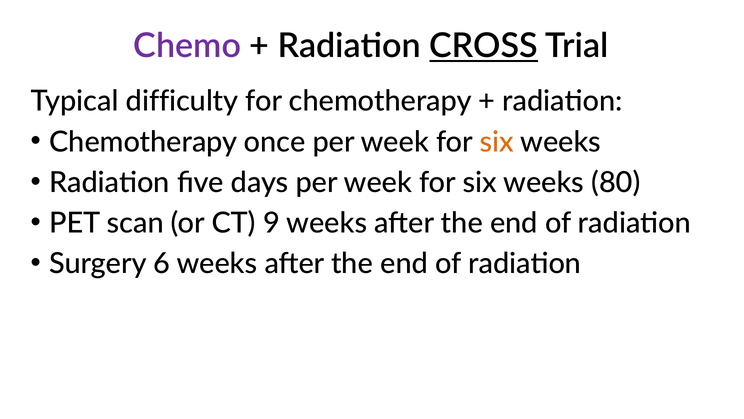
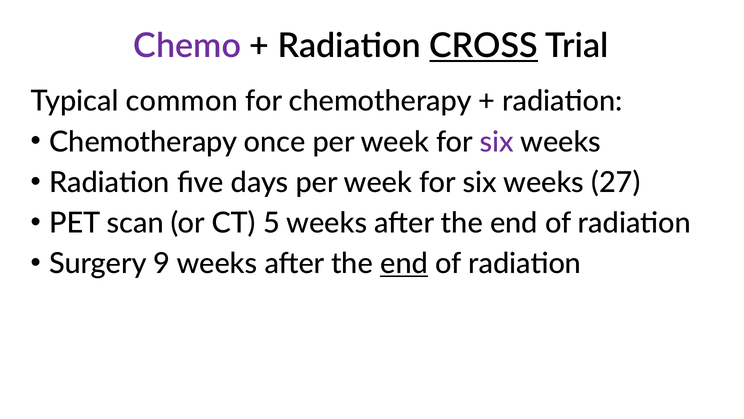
difficulty: difficulty -> common
six at (497, 142) colour: orange -> purple
80: 80 -> 27
9: 9 -> 5
6: 6 -> 9
end at (404, 263) underline: none -> present
